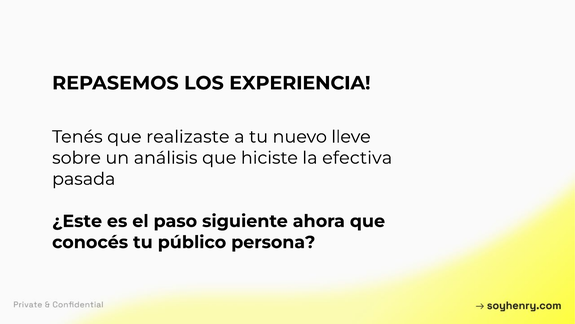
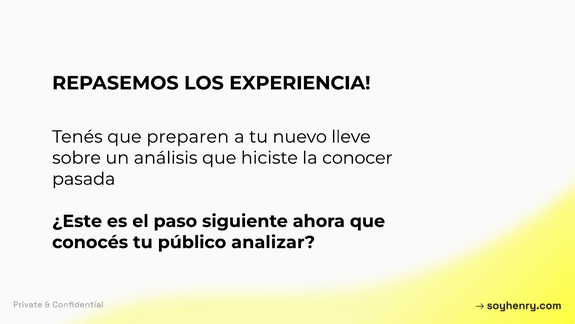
realizaste: realizaste -> preparen
efectiva: efectiva -> conocer
persona: persona -> analizar
